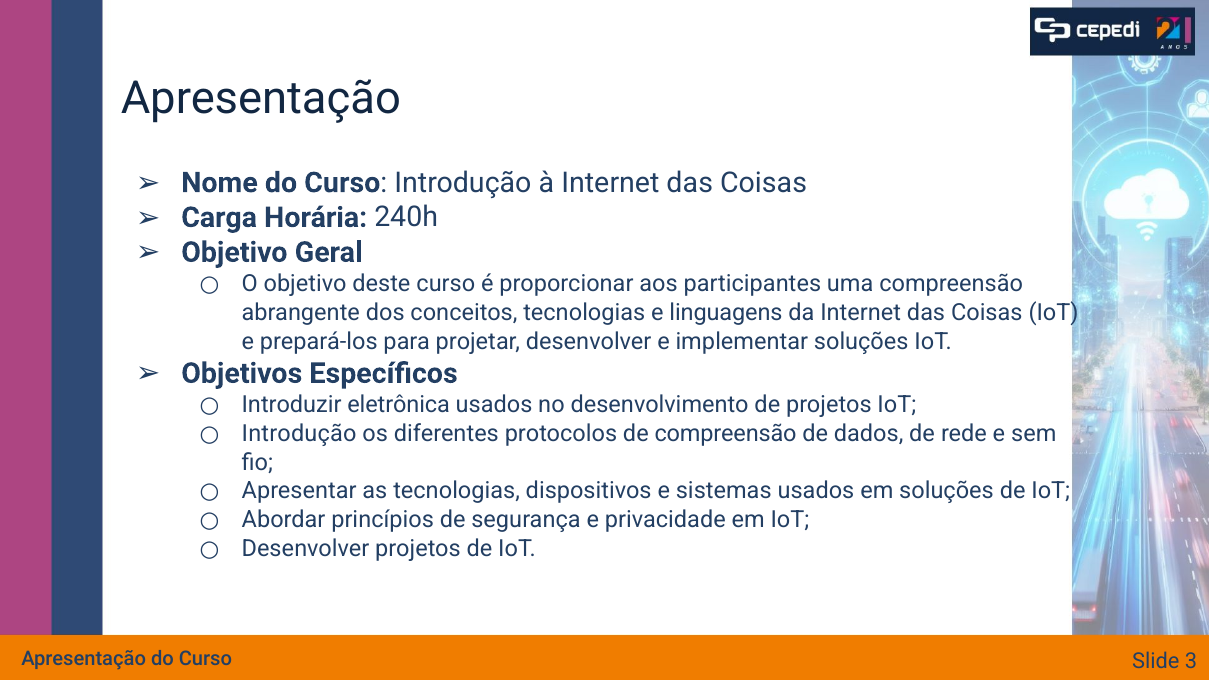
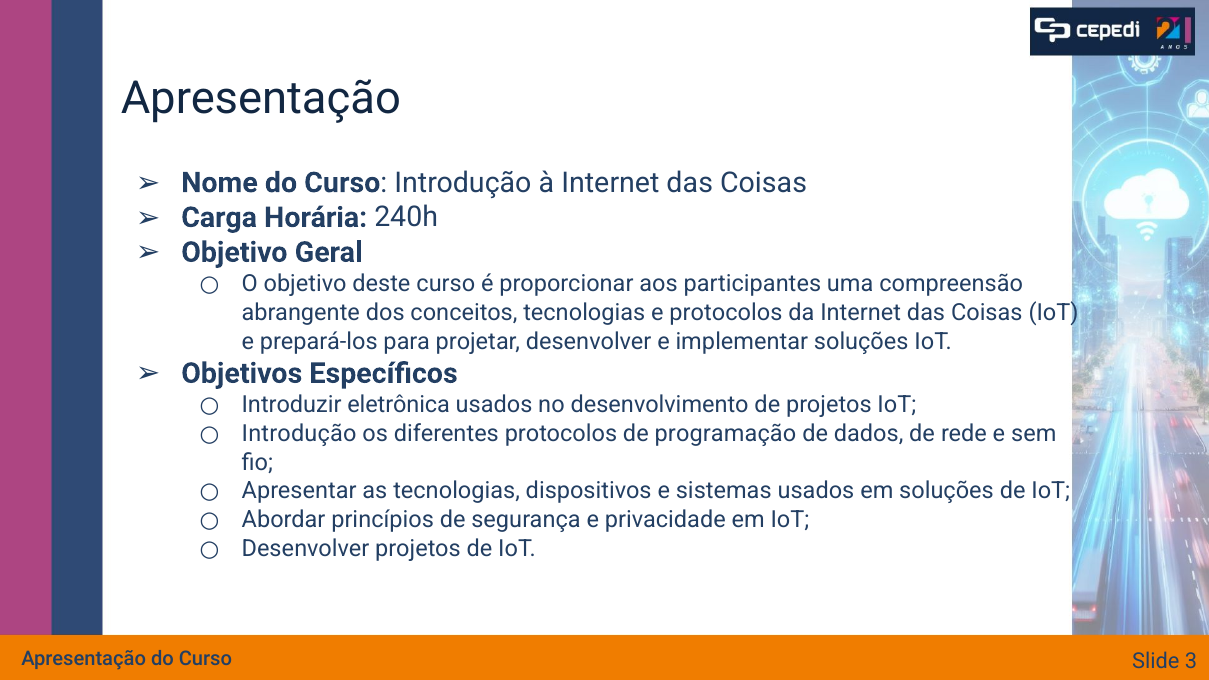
e linguagens: linguagens -> protocolos
de compreensão: compreensão -> programação
